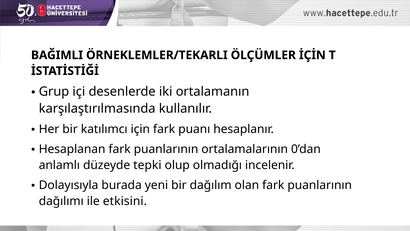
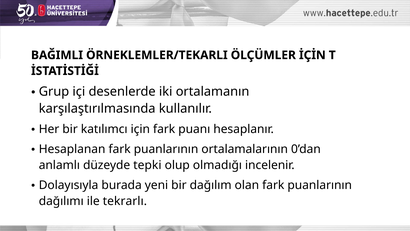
etkisini: etkisini -> tekrarlı
